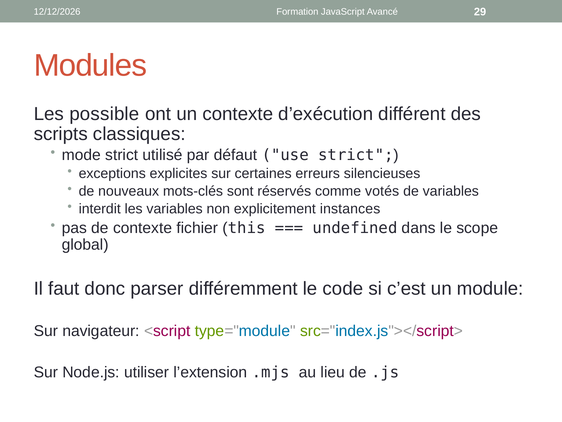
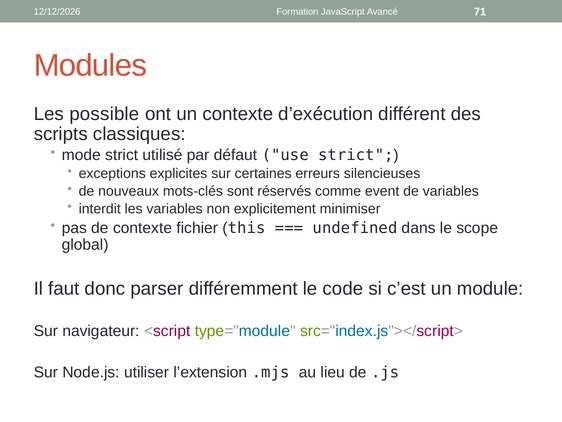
29: 29 -> 71
votés: votés -> event
instances: instances -> minimiser
